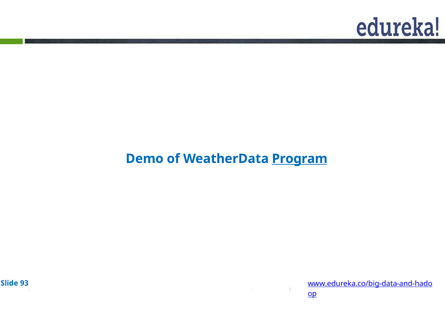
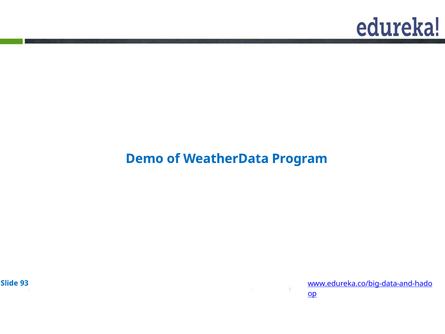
Program underline: present -> none
